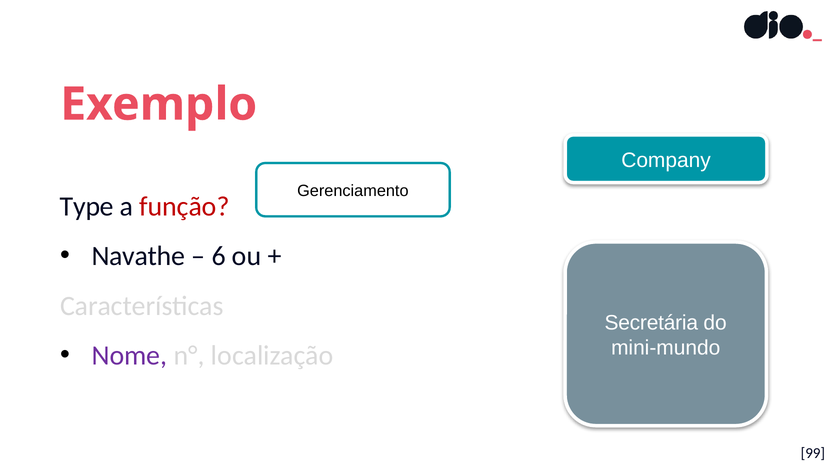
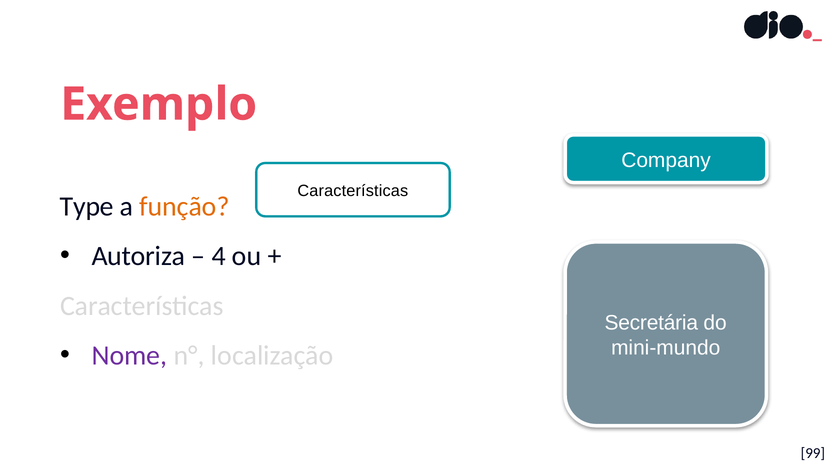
Gerenciamento at (353, 191): Gerenciamento -> Características
função colour: red -> orange
Navathe: Navathe -> Autoriza
6: 6 -> 4
